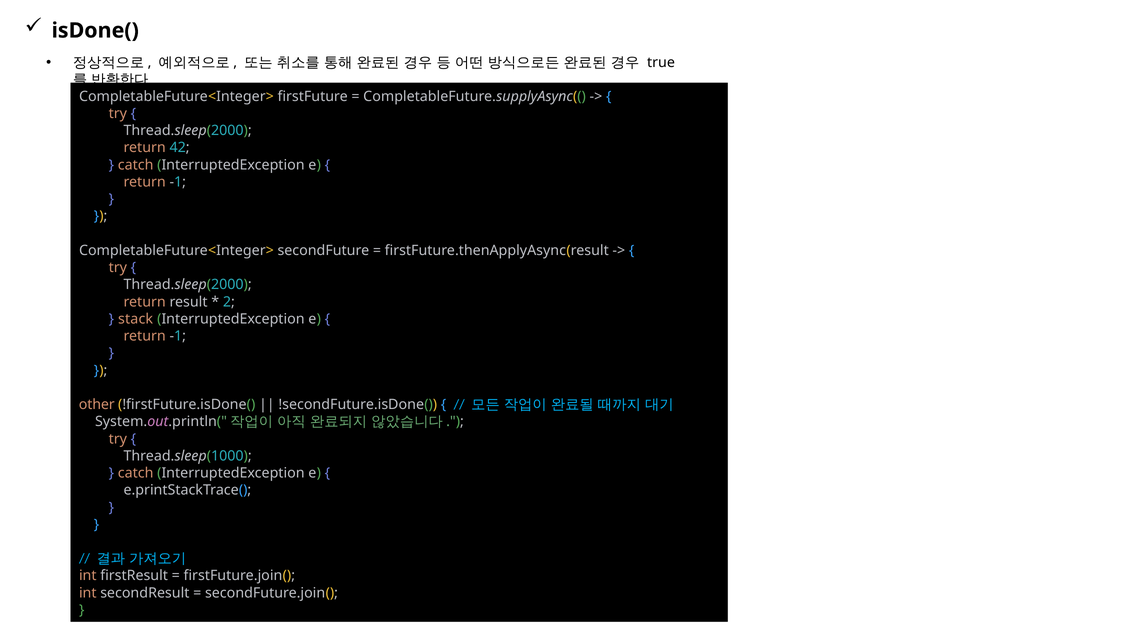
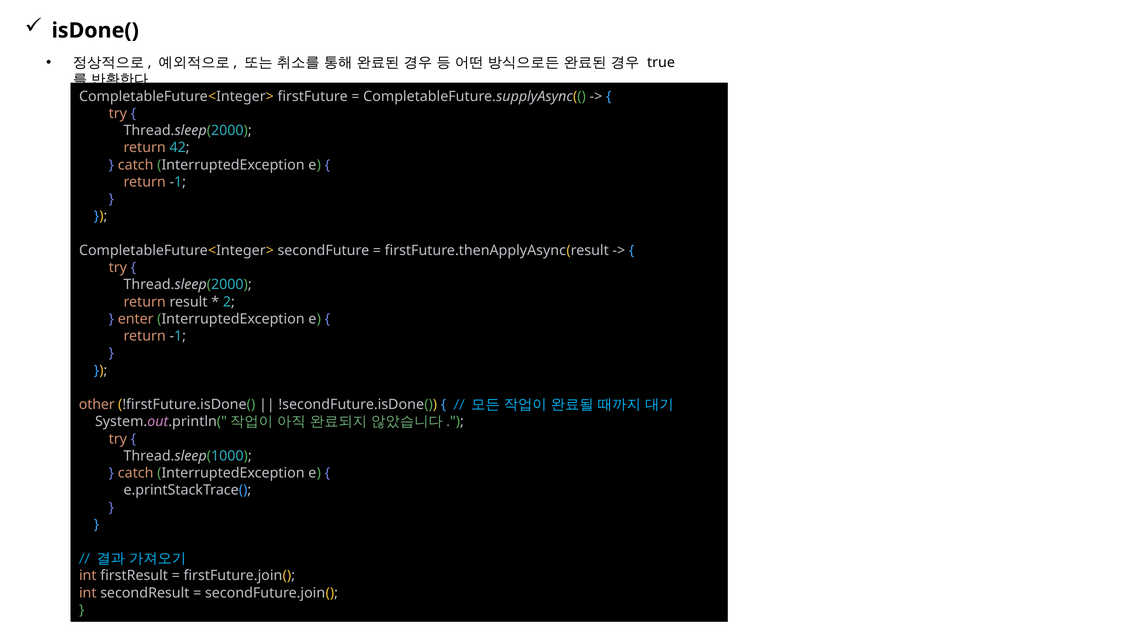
stack: stack -> enter
